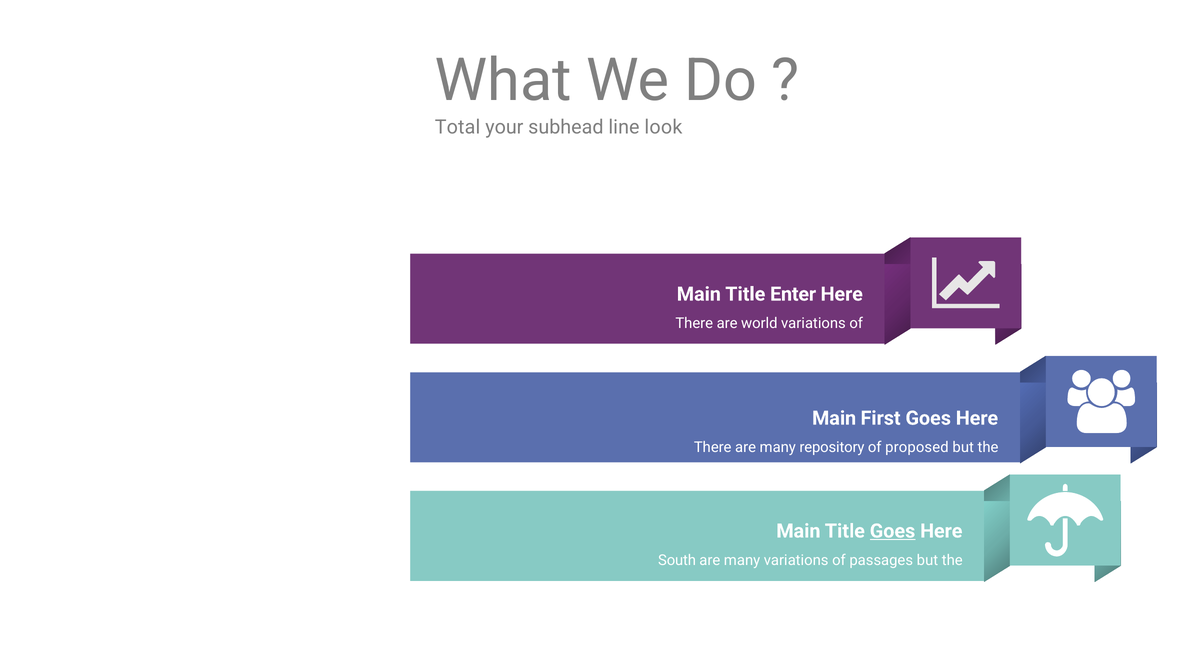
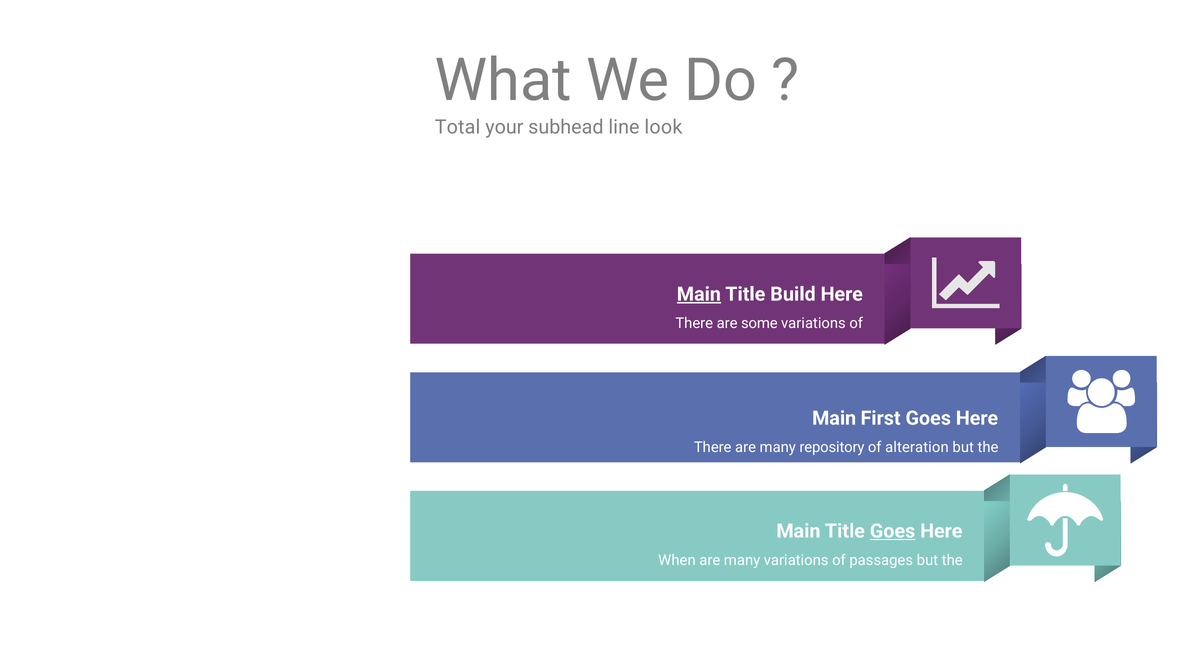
Main at (699, 294) underline: none -> present
Enter: Enter -> Build
world: world -> some
proposed: proposed -> alteration
South: South -> When
